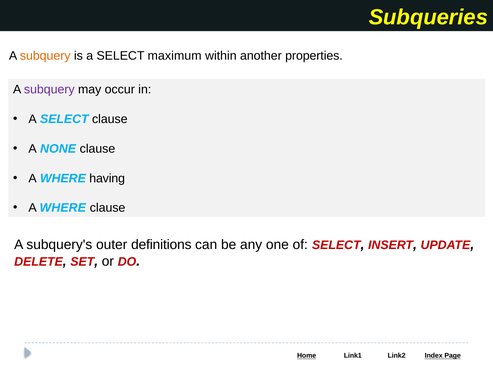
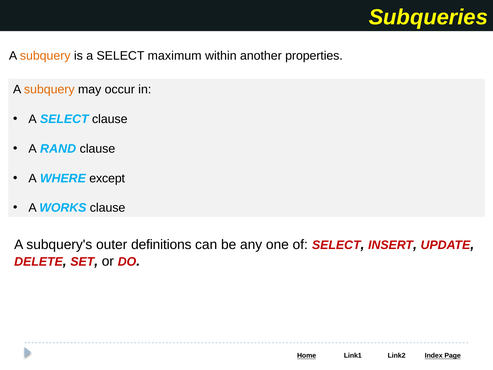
subquery at (49, 89) colour: purple -> orange
NONE: NONE -> RAND
having: having -> except
WHERE at (63, 208): WHERE -> WORKS
